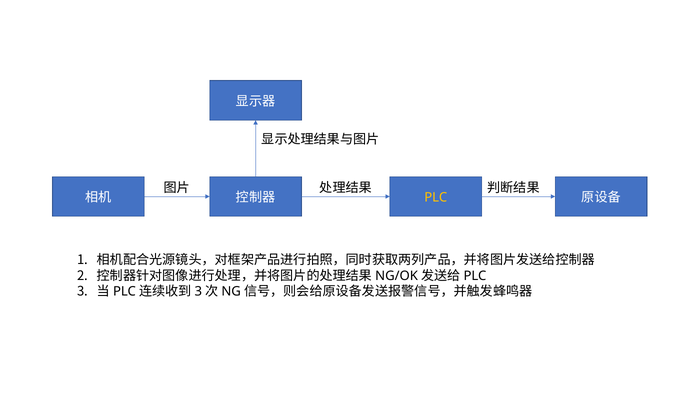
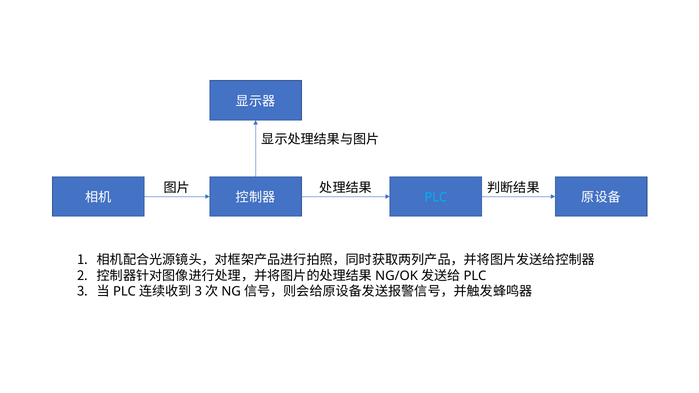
PLC colour: yellow -> light blue
